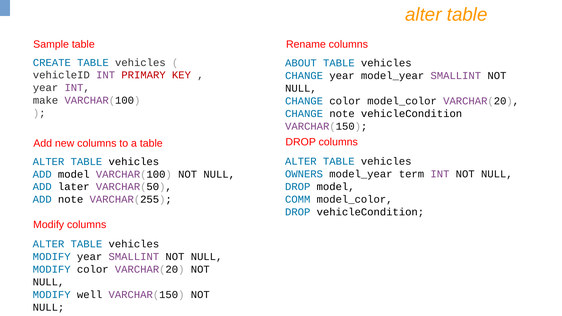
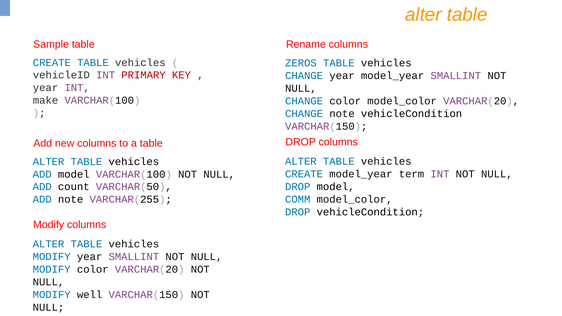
ABOUT: ABOUT -> ZEROS
OWNERS at (304, 174): OWNERS -> CREATE
later: later -> count
